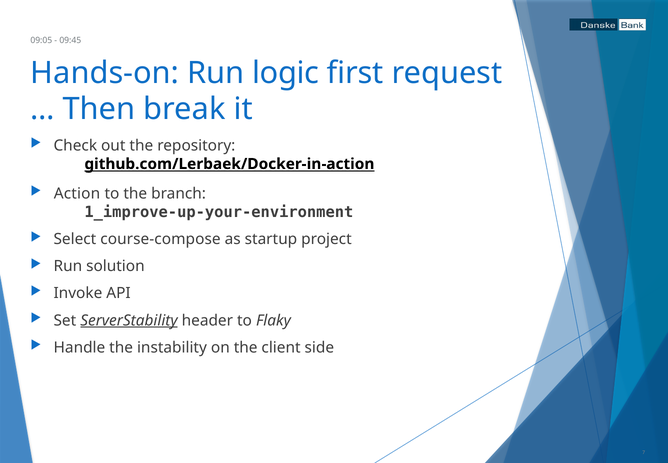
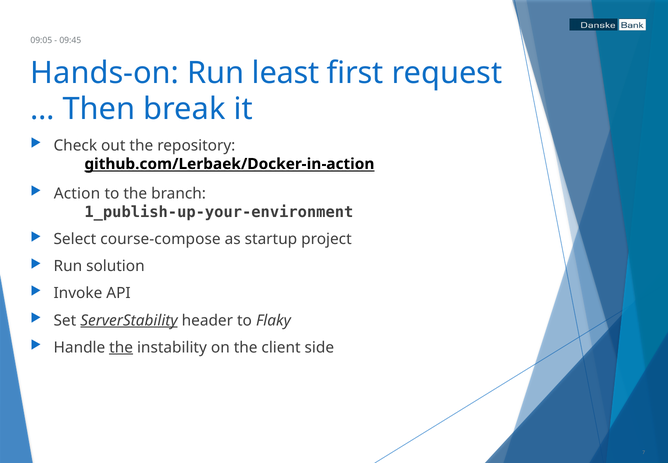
logic: logic -> least
1_improve-up-your-environment: 1_improve-up-your-environment -> 1_publish-up-your-environment
the at (121, 347) underline: none -> present
